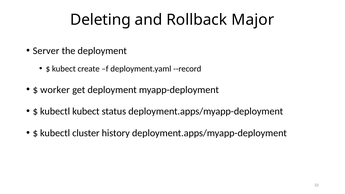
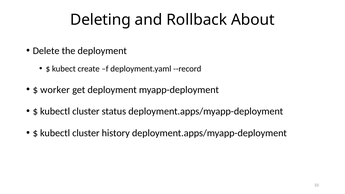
Major: Major -> About
Server: Server -> Delete
kubect at (86, 111): kubect -> cluster
